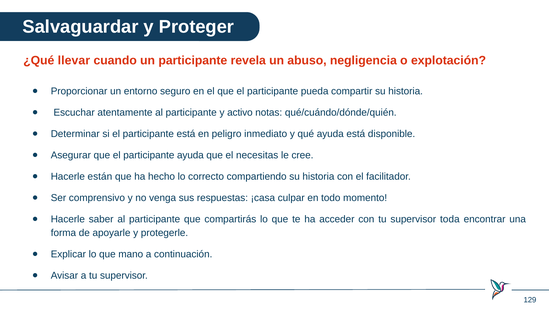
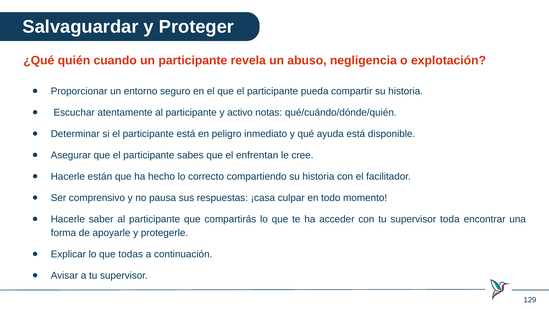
llevar: llevar -> quién
participante ayuda: ayuda -> sabes
necesitas: necesitas -> enfrentan
venga: venga -> pausa
mano: mano -> todas
